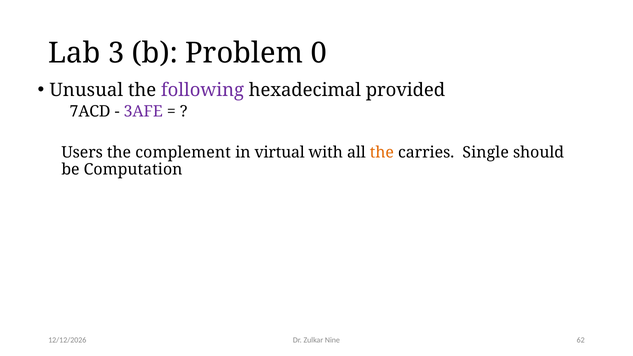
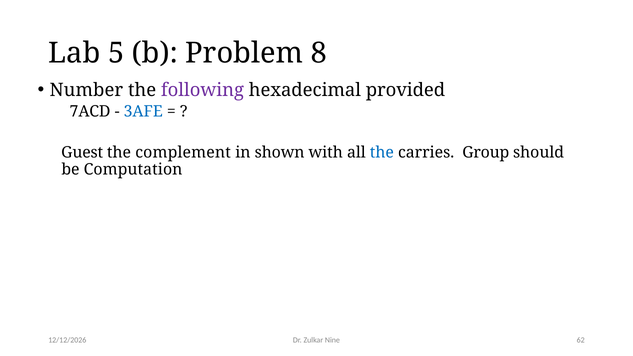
3: 3 -> 5
0: 0 -> 8
Unusual: Unusual -> Number
3AFE colour: purple -> blue
Users: Users -> Guest
virtual: virtual -> shown
the at (382, 153) colour: orange -> blue
Single: Single -> Group
